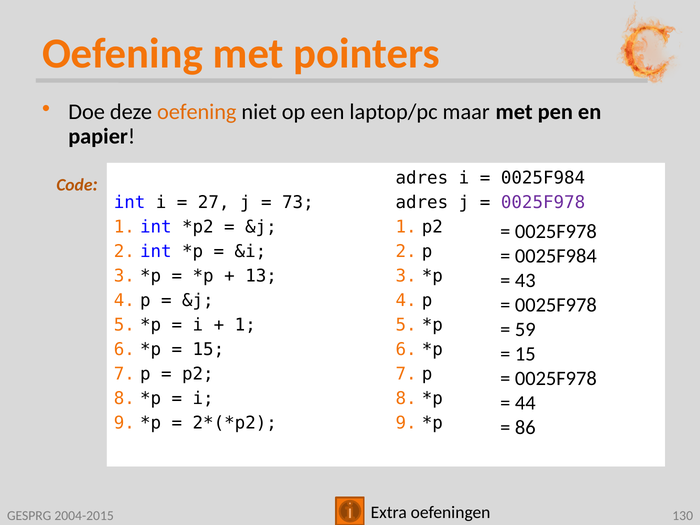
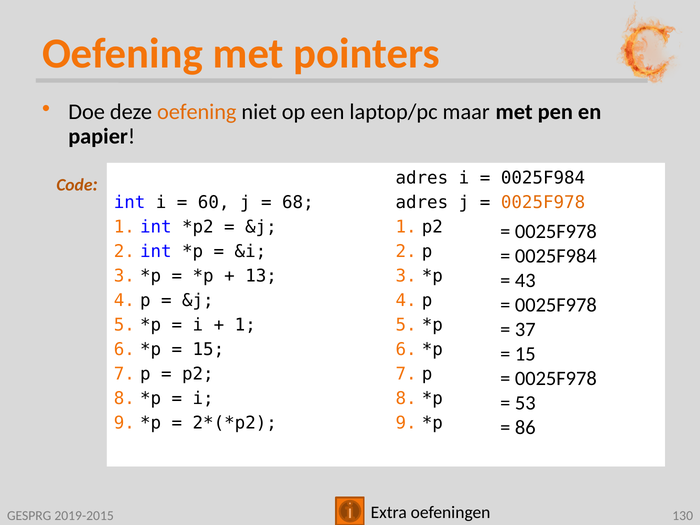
27: 27 -> 60
73: 73 -> 68
0025F978 at (543, 203) colour: purple -> orange
59: 59 -> 37
44: 44 -> 53
2004-2015: 2004-2015 -> 2019-2015
